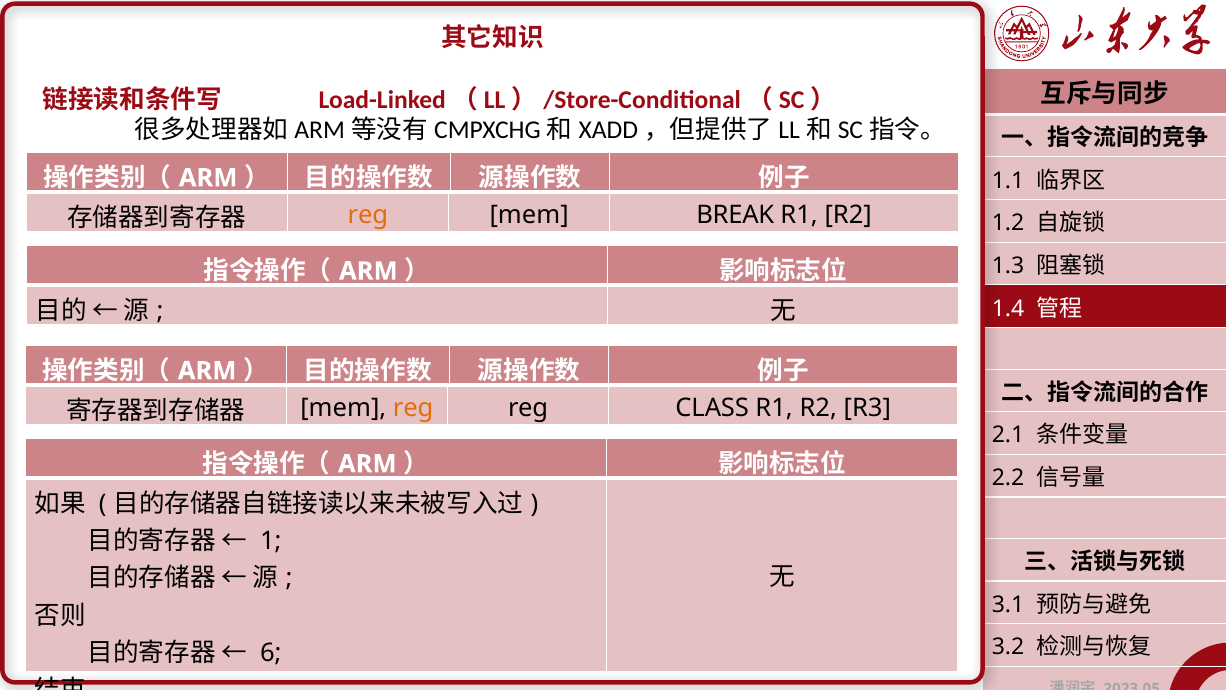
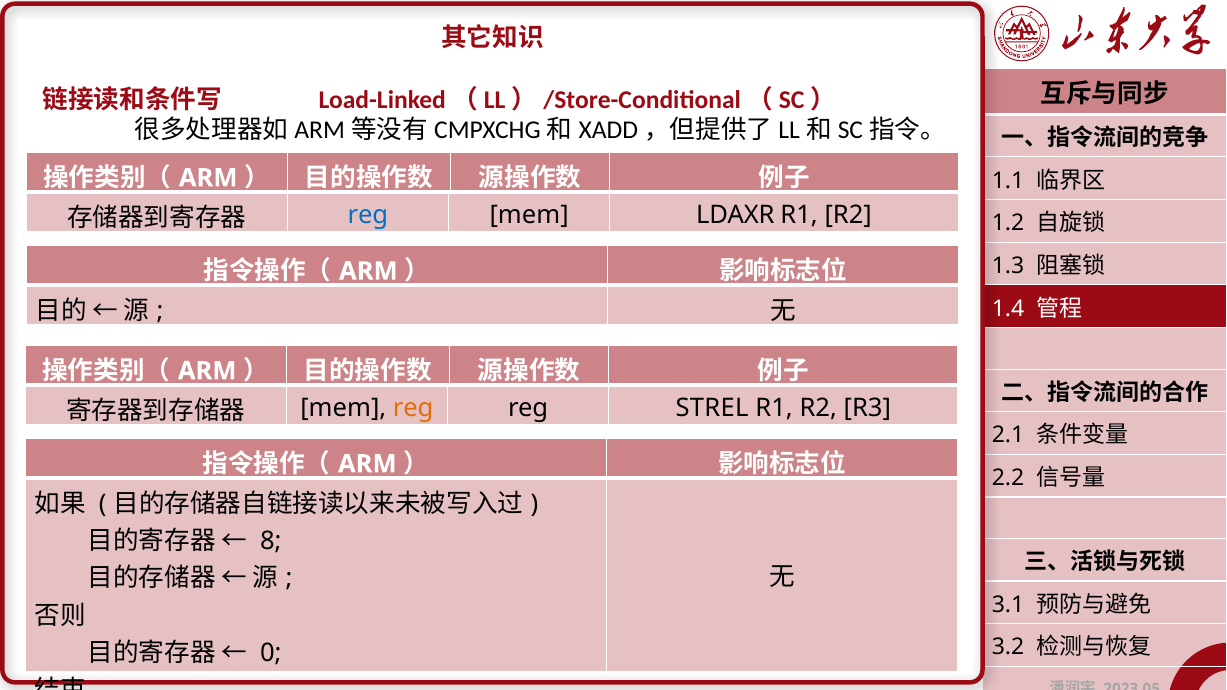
reg at (368, 216) colour: orange -> blue
BREAK: BREAK -> LDAXR
CLASS: CLASS -> STREL
1: 1 -> 8
6: 6 -> 0
